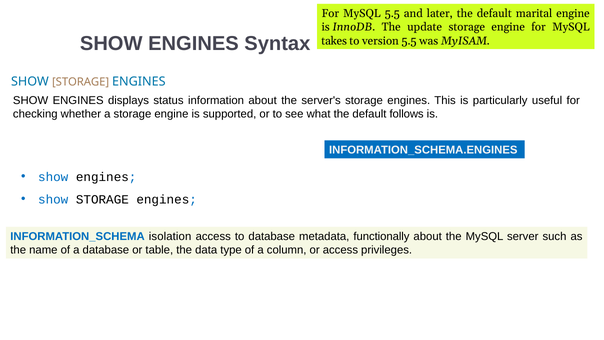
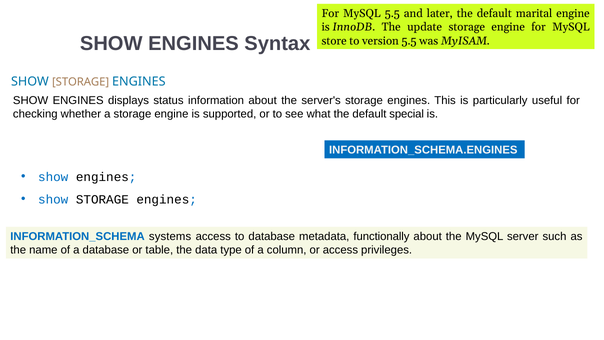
takes: takes -> store
follows: follows -> special
isolation: isolation -> systems
